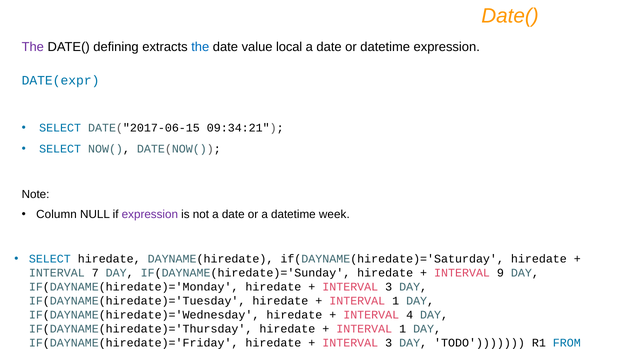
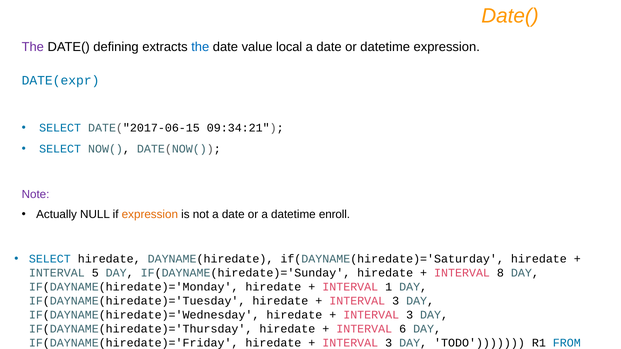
Note colour: black -> purple
Column: Column -> Actually
expression at (150, 215) colour: purple -> orange
week: week -> enroll
7: 7 -> 5
9: 9 -> 8
3 at (389, 287): 3 -> 1
1 at (396, 301): 1 -> 3
4 at (410, 315): 4 -> 3
1 at (403, 329): 1 -> 6
